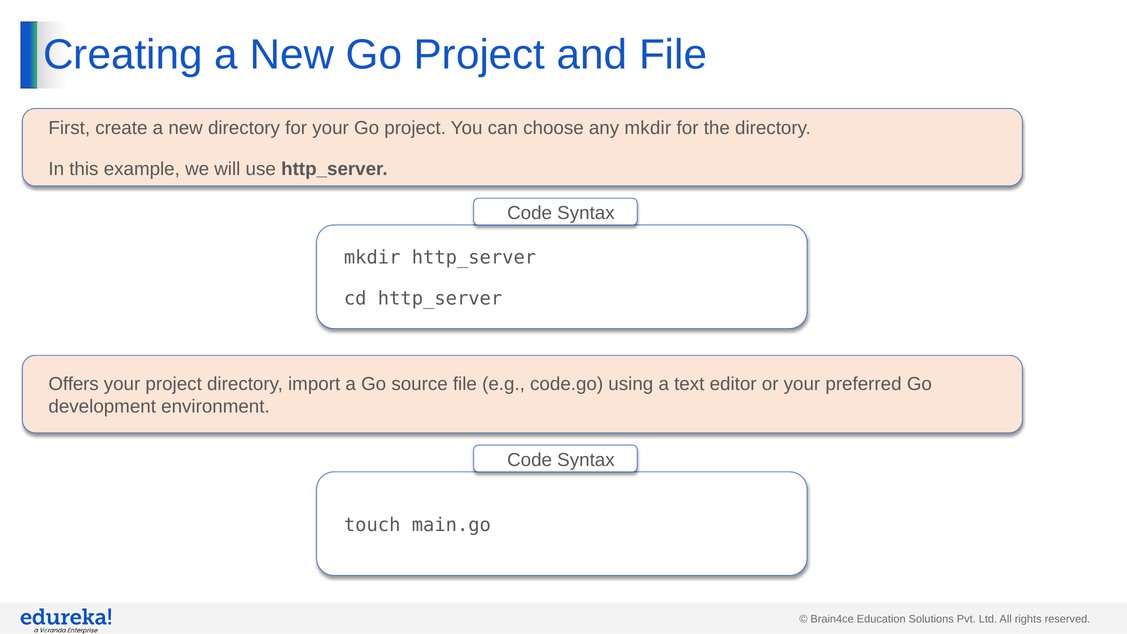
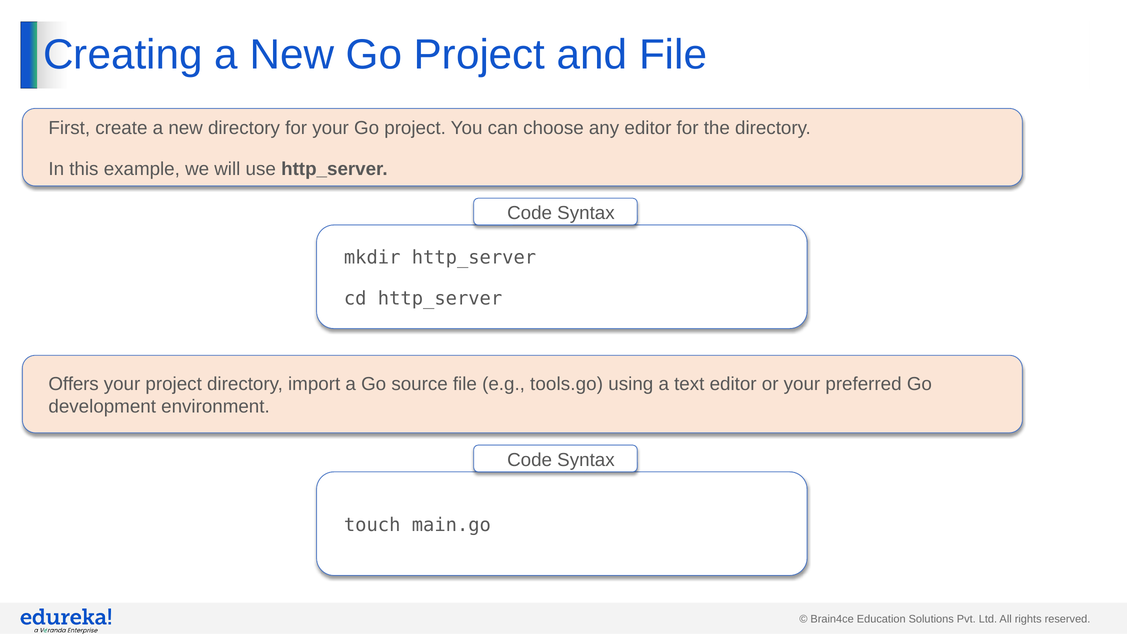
any mkdir: mkdir -> editor
code.go: code.go -> tools.go
